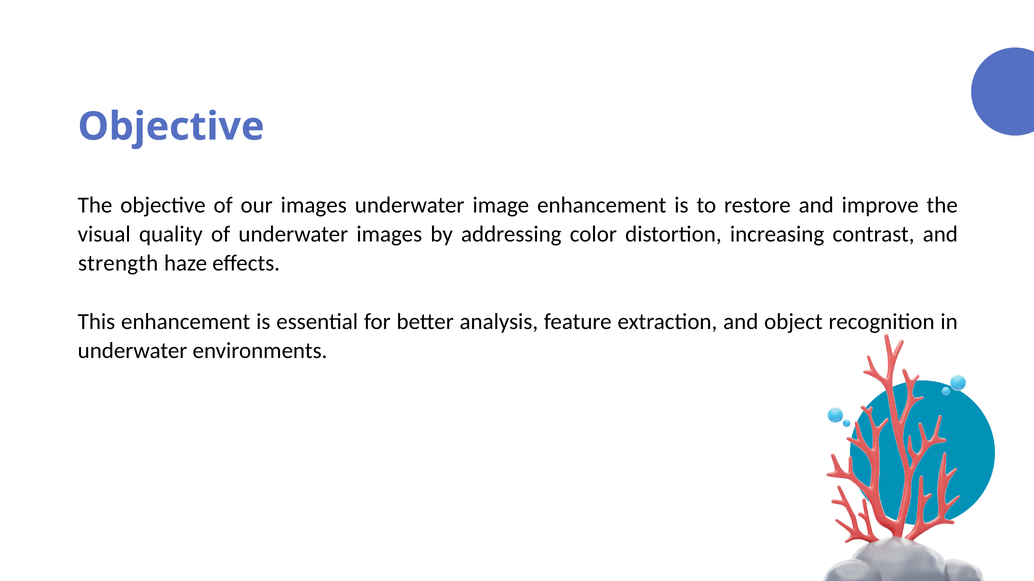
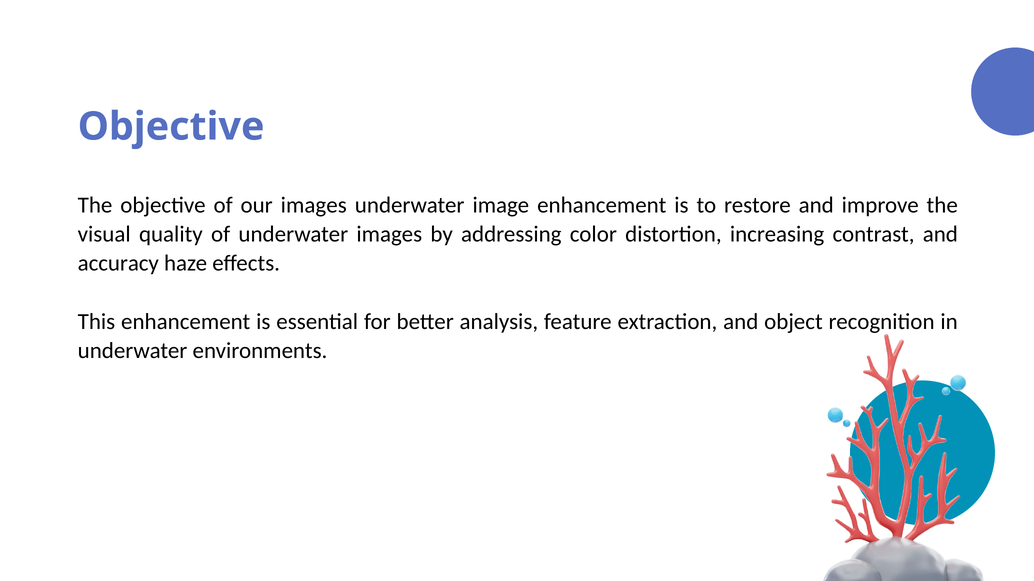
strength: strength -> accuracy
